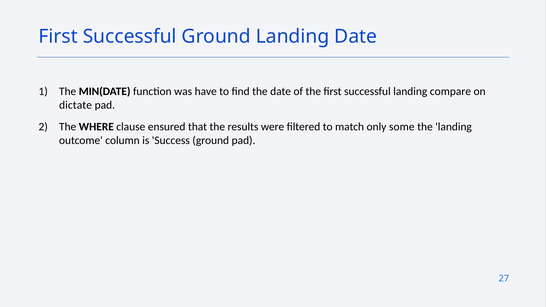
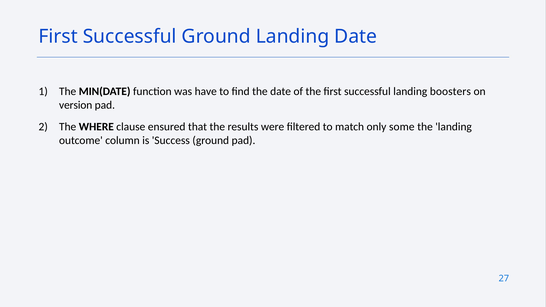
compare: compare -> boosters
dictate: dictate -> version
